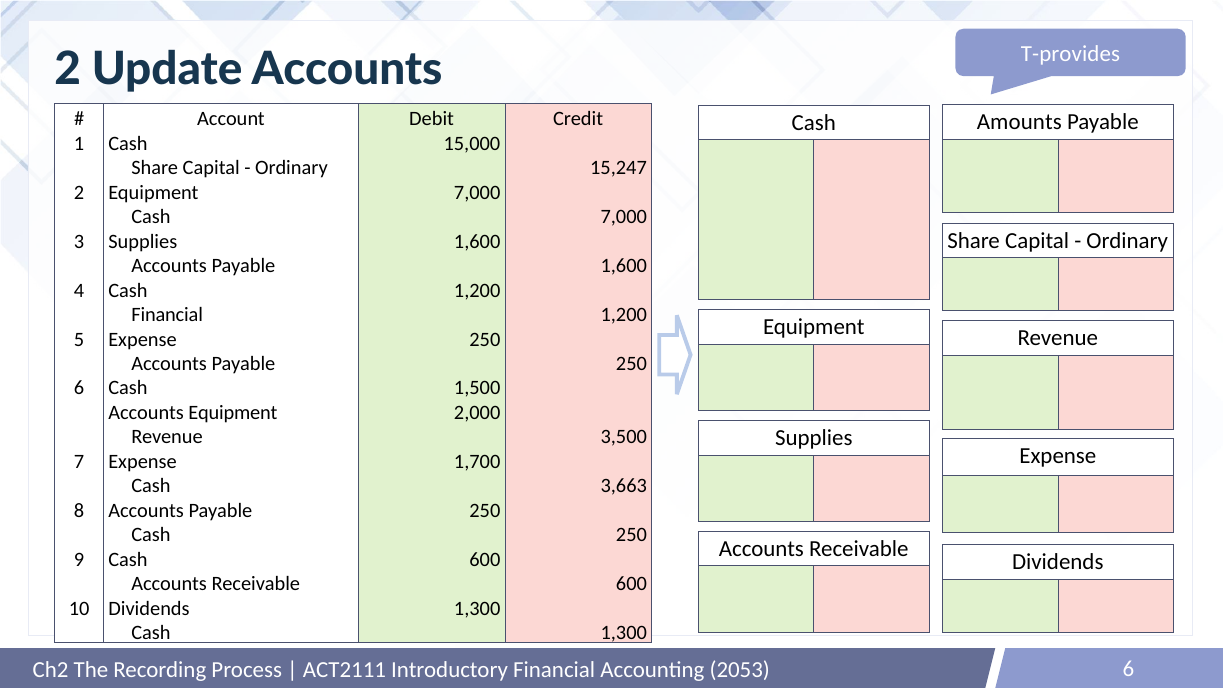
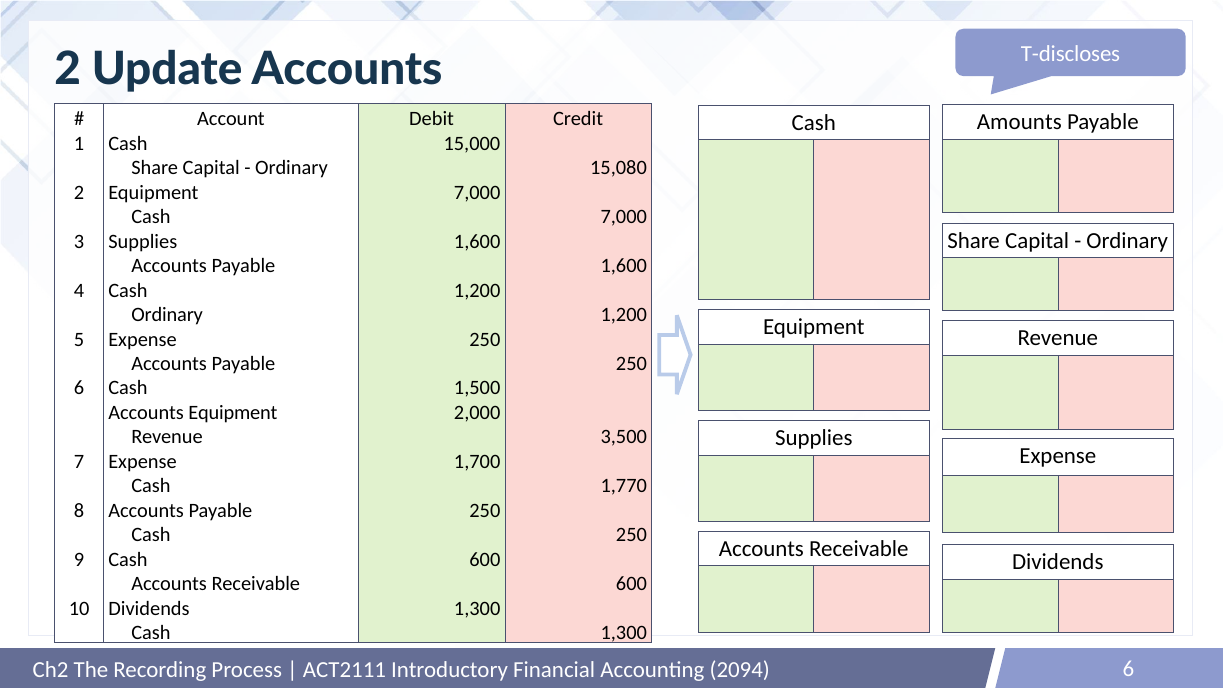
T-provides: T-provides -> T-discloses
15,247: 15,247 -> 15,080
Financial at (167, 315): Financial -> Ordinary
3,663: 3,663 -> 1,770
2053: 2053 -> 2094
